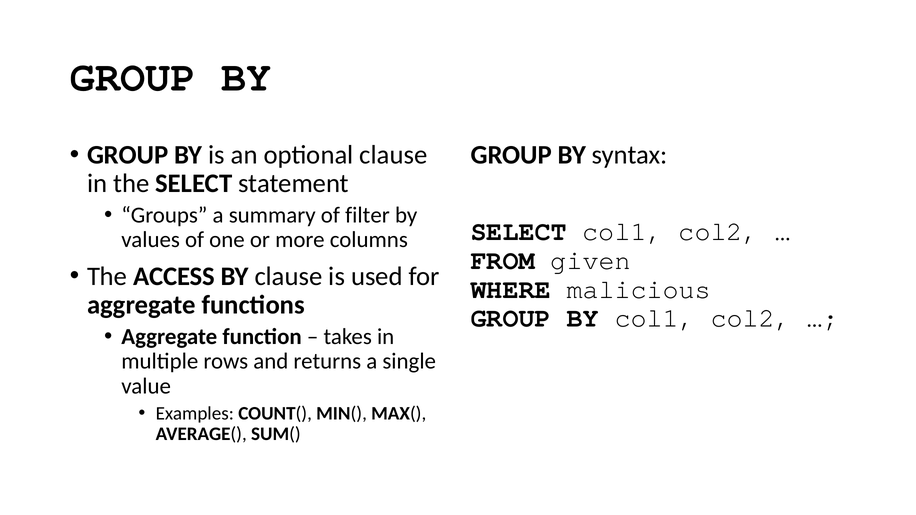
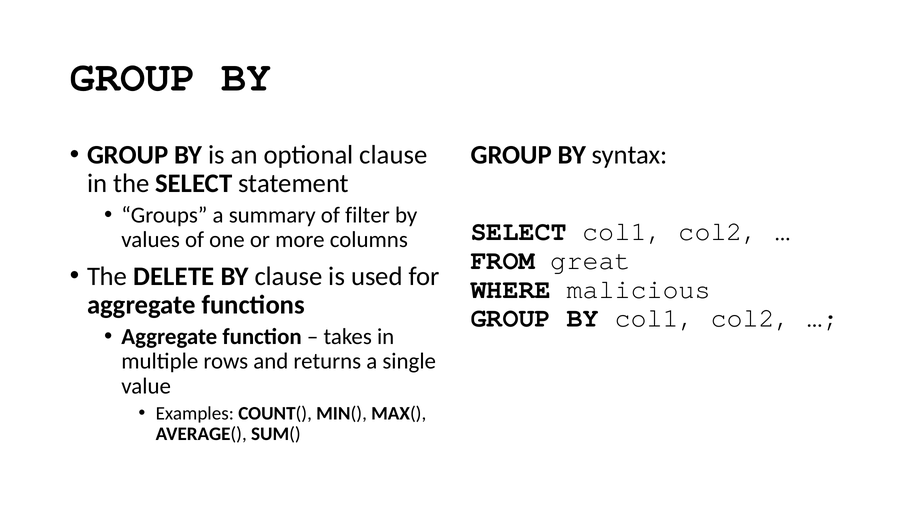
given: given -> great
ACCESS: ACCESS -> DELETE
